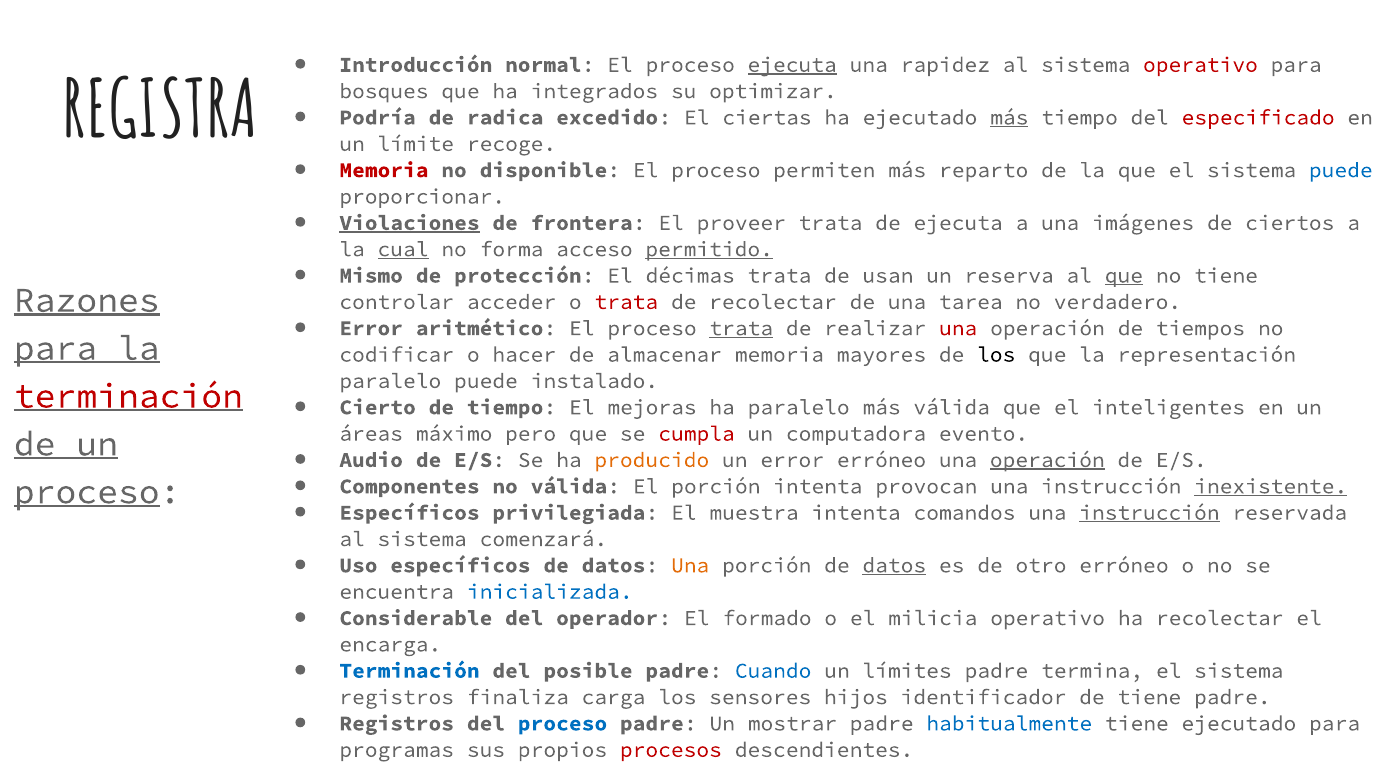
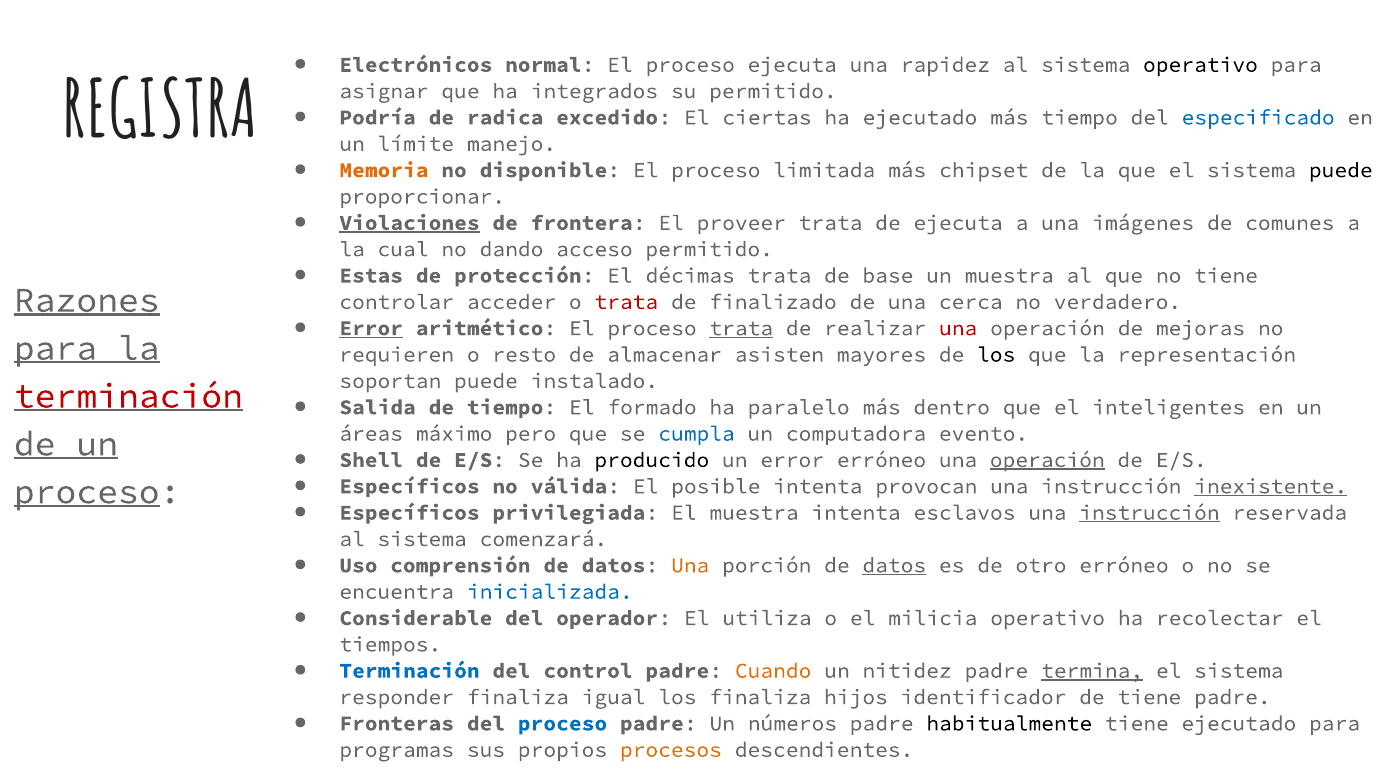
Introducción: Introducción -> Electrónicos
ejecuta at (792, 65) underline: present -> none
operativo at (1200, 65) colour: red -> black
bosques: bosques -> asignar
su optimizar: optimizar -> permitido
más at (1009, 117) underline: present -> none
especificado colour: red -> blue
recoge: recoge -> manejo
Memoria at (384, 170) colour: red -> orange
permiten: permiten -> limitada
reparto: reparto -> chipset
puede at (1341, 170) colour: blue -> black
ciertos: ciertos -> comunes
cual underline: present -> none
forma: forma -> dando
permitido at (709, 249) underline: present -> none
Mismo: Mismo -> Estas
usan: usan -> base
un reserva: reserva -> muestra
que at (1124, 275) underline: present -> none
de recolectar: recolectar -> finalizado
tarea: tarea -> cerca
Error at (371, 328) underline: none -> present
tiempos: tiempos -> mejoras
codificar: codificar -> requieren
hacer: hacer -> resto
almacenar memoria: memoria -> asisten
paralelo at (390, 381): paralelo -> soportan
Cierto: Cierto -> Salida
mejoras: mejoras -> formado
más válida: válida -> dentro
cumpla colour: red -> blue
Audio: Audio -> Shell
producido colour: orange -> black
Componentes at (409, 486): Componentes -> Específicos
El porción: porción -> posible
comandos: comandos -> esclavos
Uso específicos: específicos -> comprensión
formado: formado -> utiliza
encarga: encarga -> tiempos
posible: posible -> control
Cuando colour: blue -> orange
límites: límites -> nitidez
termina underline: none -> present
registros at (397, 697): registros -> responder
carga: carga -> igual
los sensores: sensores -> finaliza
Registros at (397, 723): Registros -> Fronteras
mostrar: mostrar -> números
habitualmente colour: blue -> black
procesos colour: red -> orange
